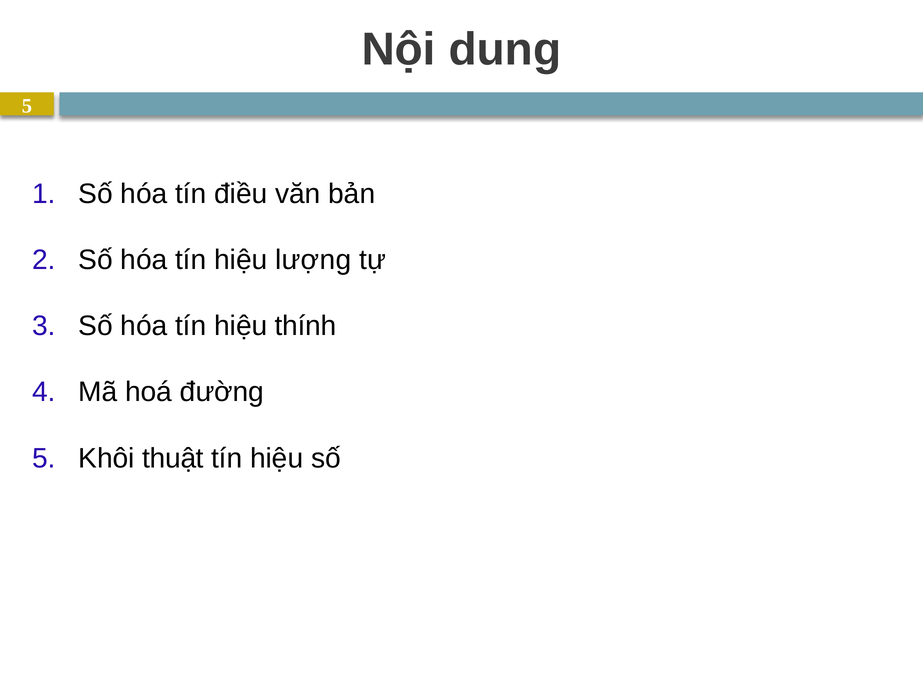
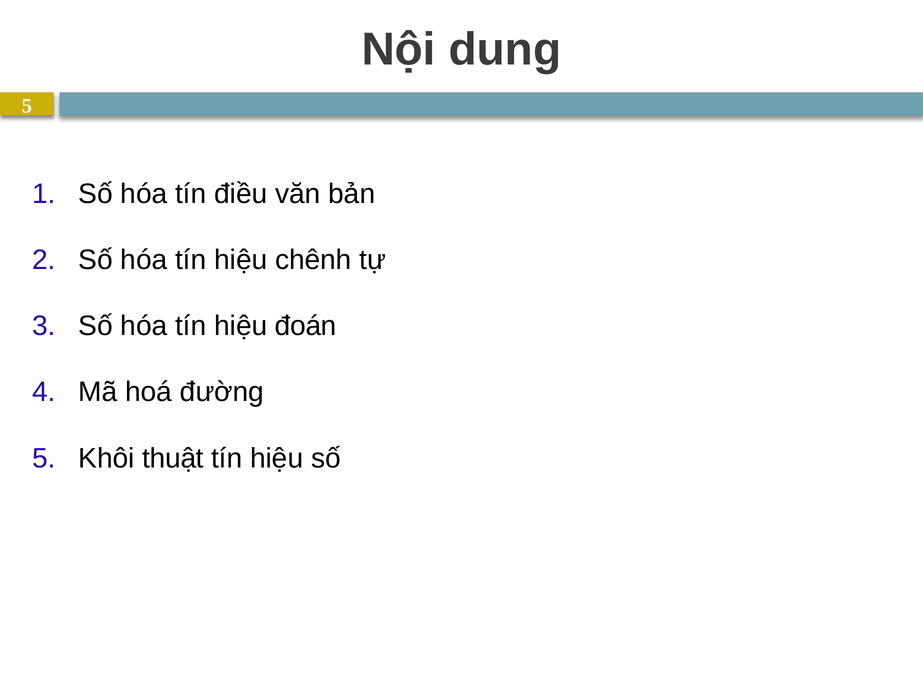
lượng: lượng -> chênh
thính: thính -> đoán
